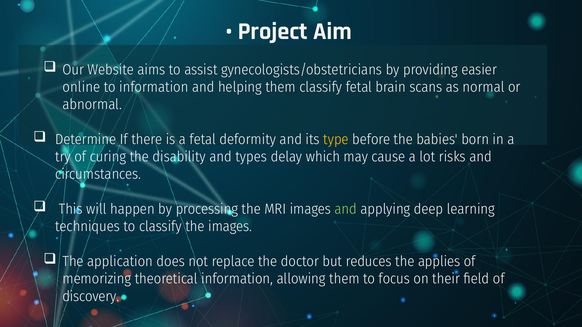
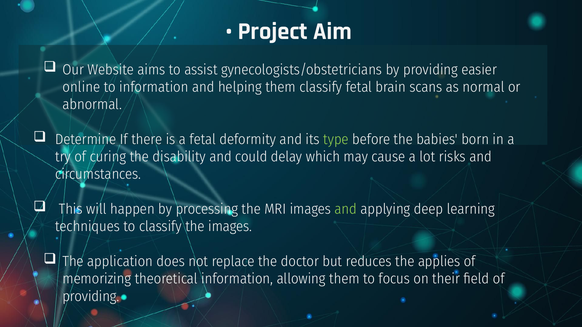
type colour: yellow -> light green
types: types -> could
discovery at (91, 297): discovery -> providing
